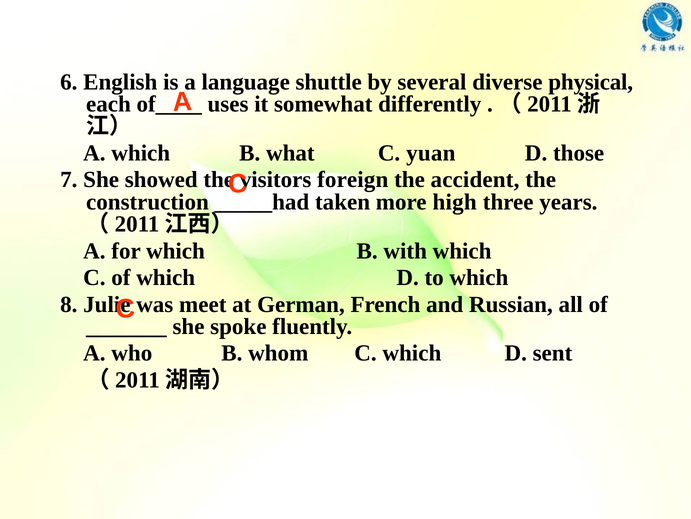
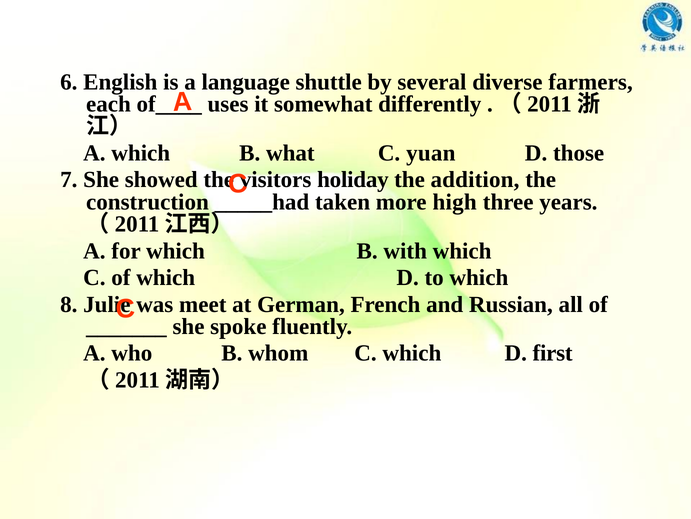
physical: physical -> farmers
foreign: foreign -> holiday
accident: accident -> addition
sent: sent -> first
